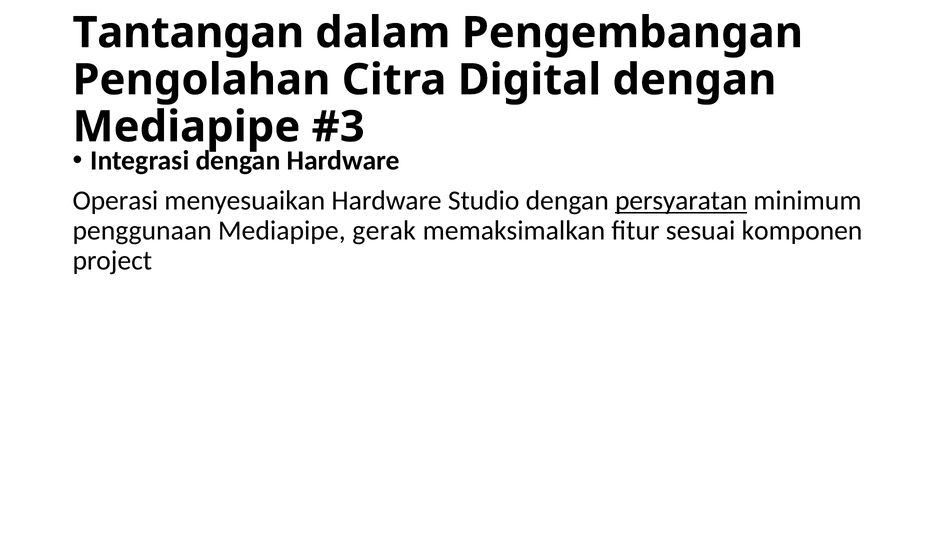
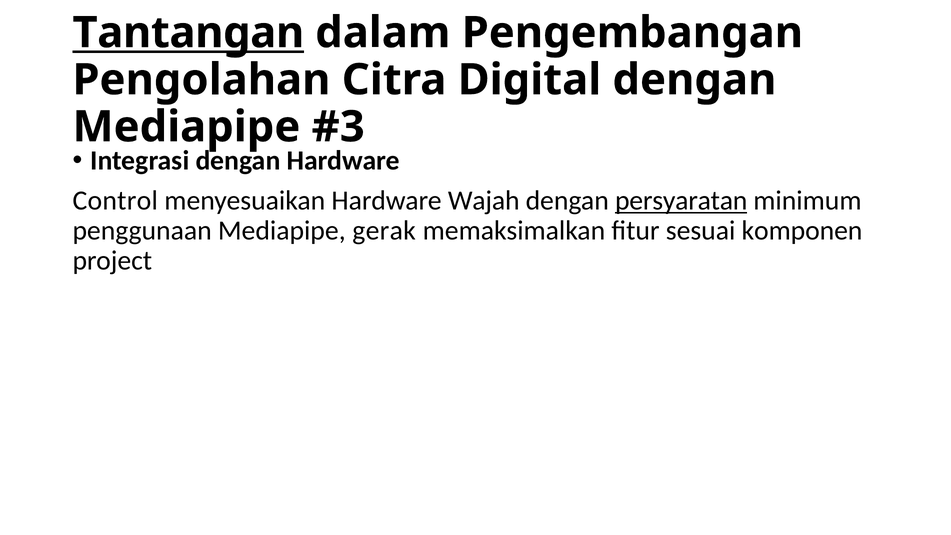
Tantangan underline: none -> present
Operasi: Operasi -> Control
Studio: Studio -> Wajah
